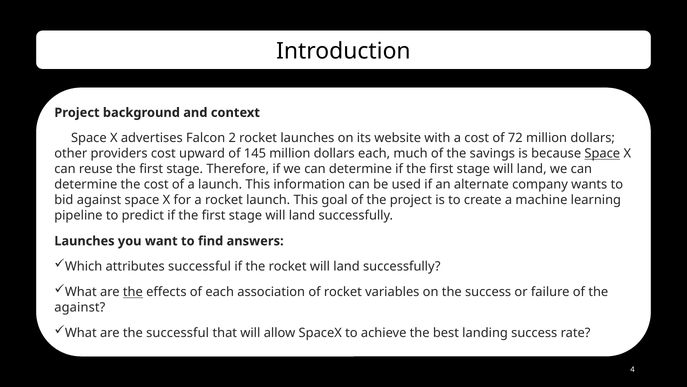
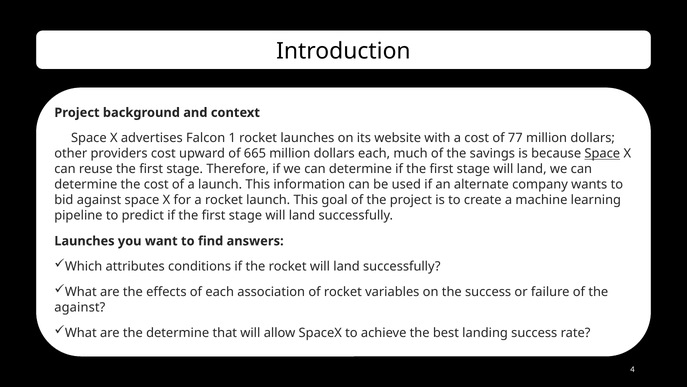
2: 2 -> 1
72: 72 -> 77
145: 145 -> 665
attributes successful: successful -> conditions
the at (133, 292) underline: present -> none
the successful: successful -> determine
